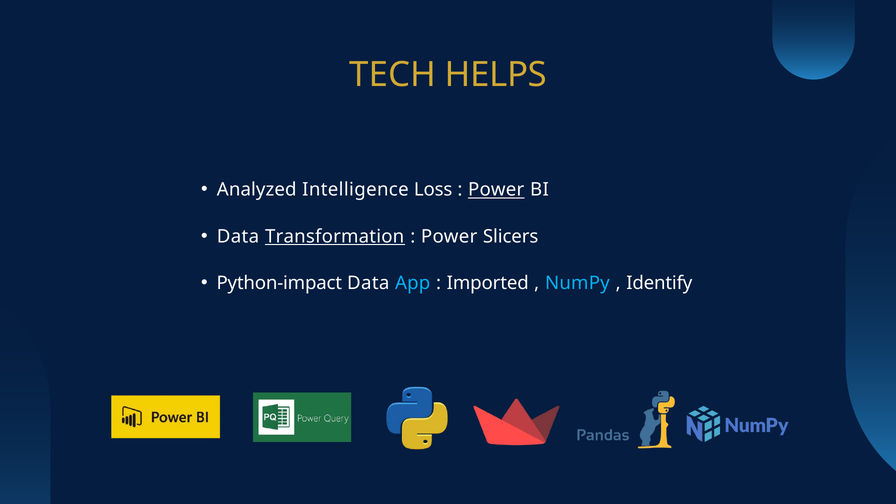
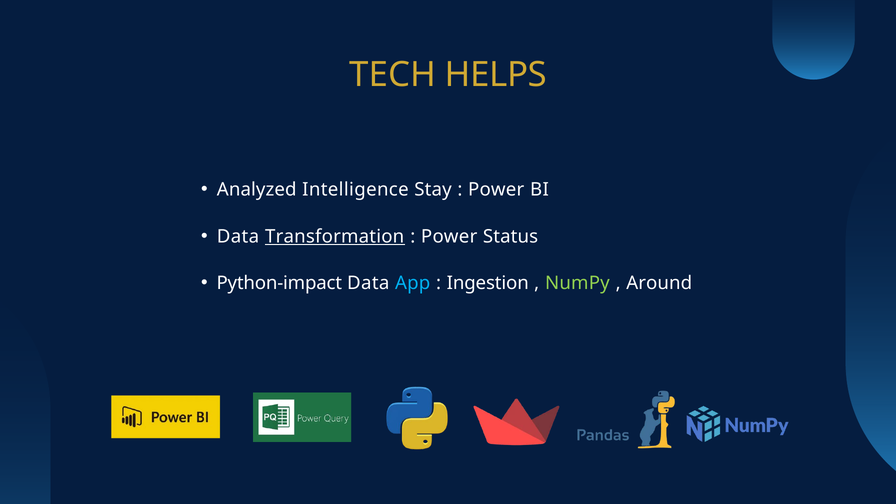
Loss: Loss -> Stay
Power at (496, 190) underline: present -> none
Slicers: Slicers -> Status
Imported: Imported -> Ingestion
NumPy colour: light blue -> light green
Identify: Identify -> Around
